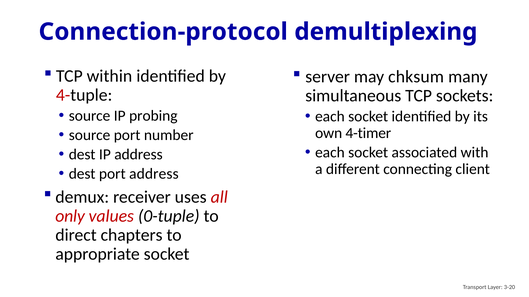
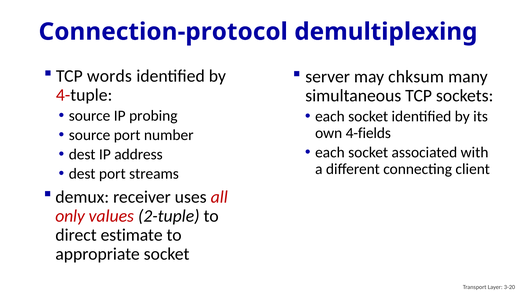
within: within -> words
4-timer: 4-timer -> 4-fields
port address: address -> streams
0-tuple: 0-tuple -> 2-tuple
chapters: chapters -> estimate
